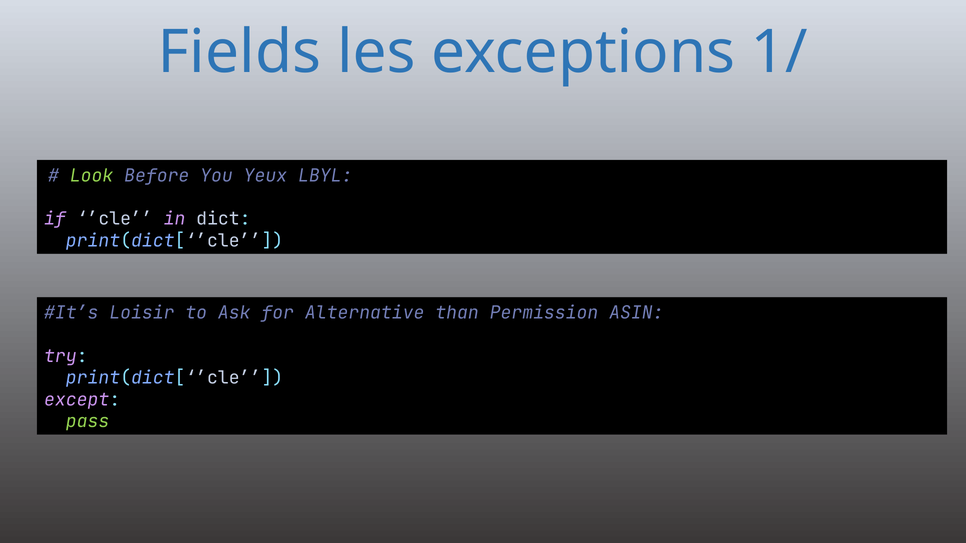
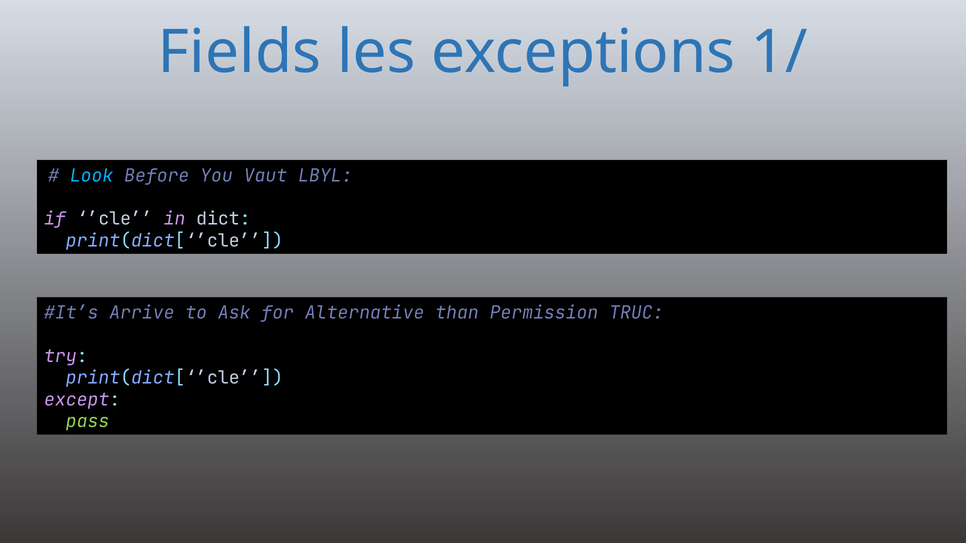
Look colour: light green -> light blue
Yeux: Yeux -> Vaut
Loisir: Loisir -> Arrive
ASIN: ASIN -> TRUC
